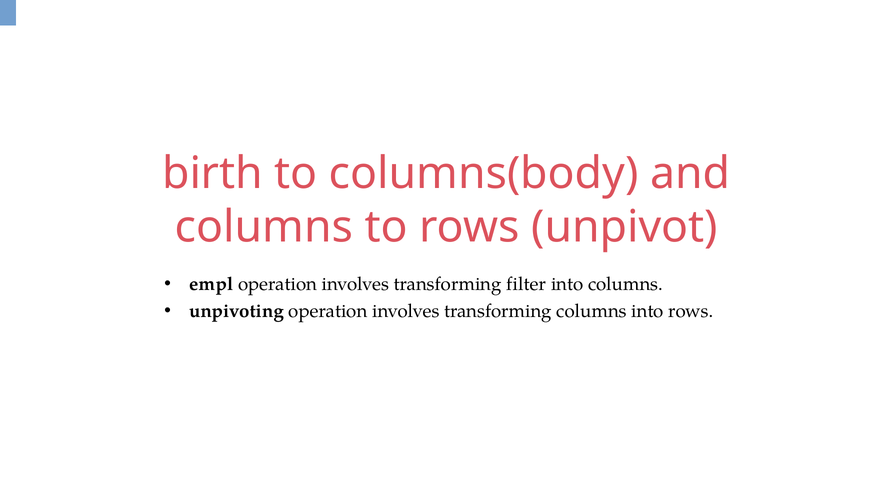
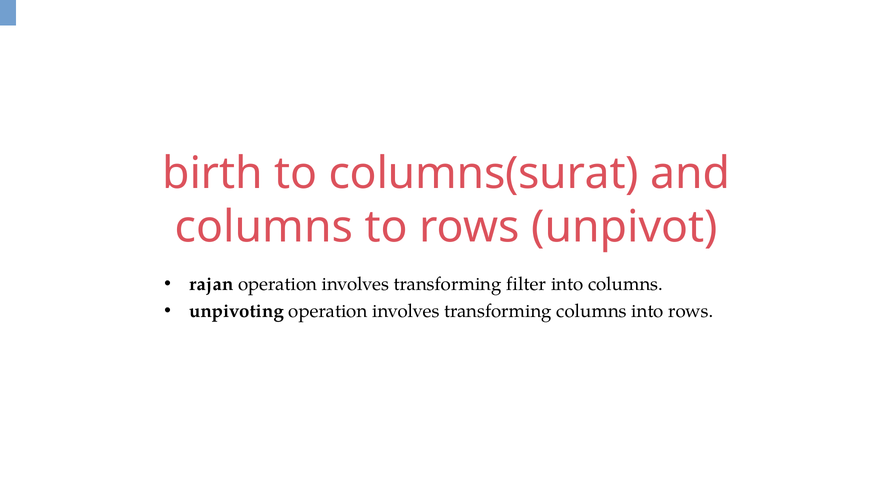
columns(body: columns(body -> columns(surat
empl: empl -> rajan
